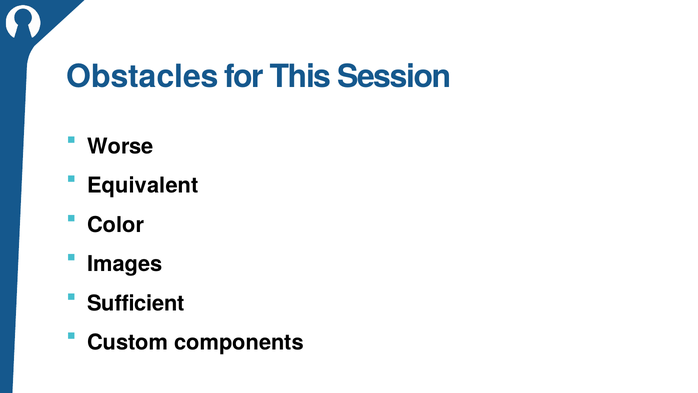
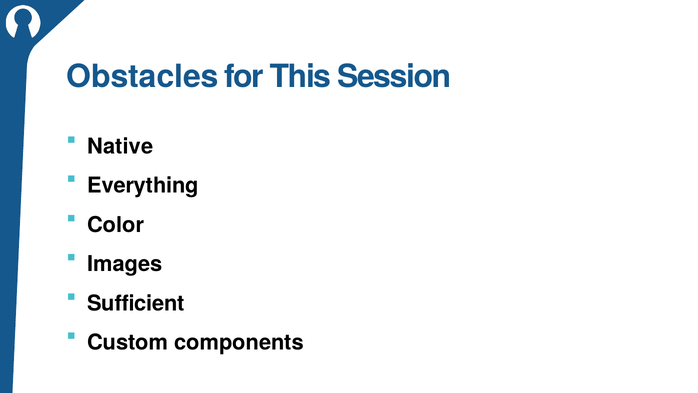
Worse: Worse -> Native
Equivalent: Equivalent -> Everything
